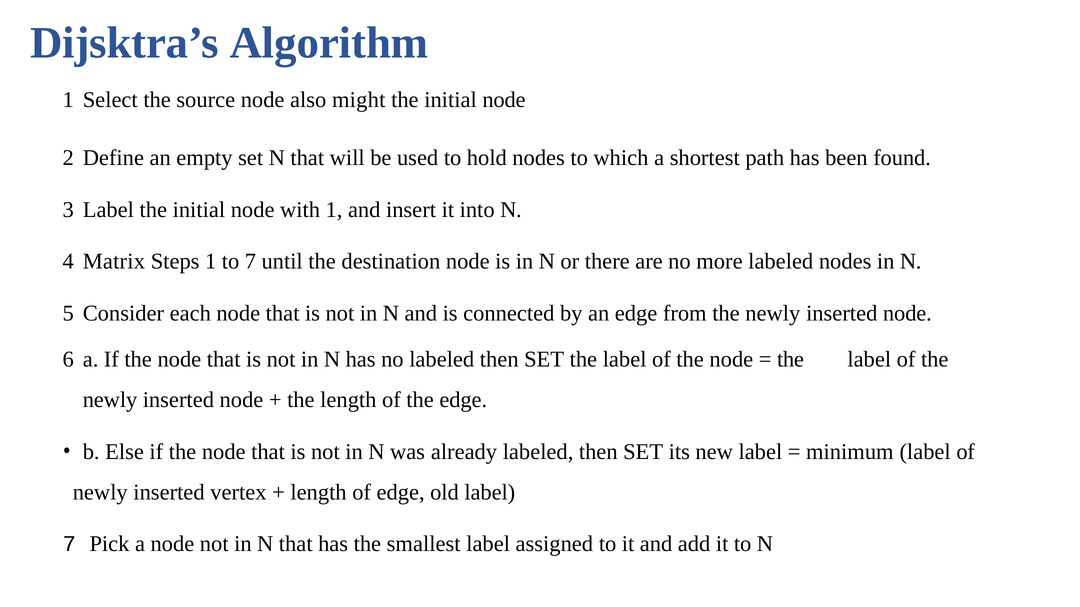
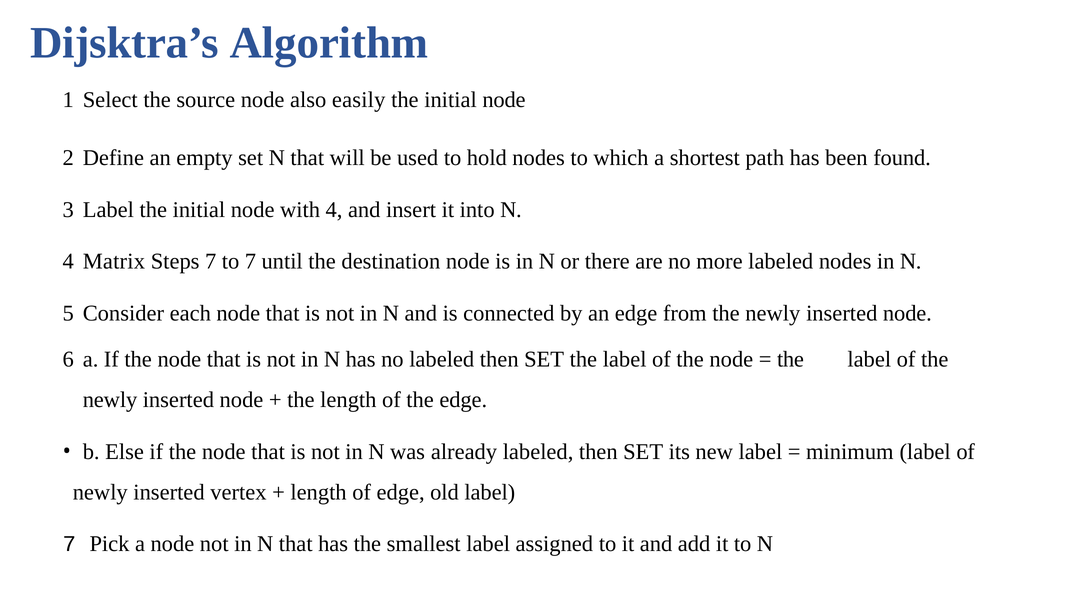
might: might -> easily
with 1: 1 -> 4
Steps 1: 1 -> 7
